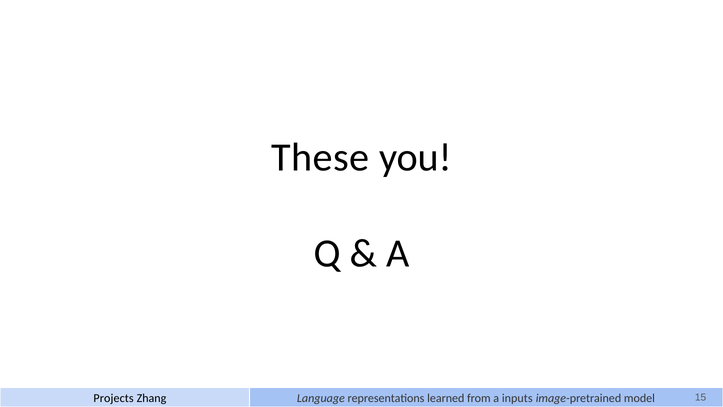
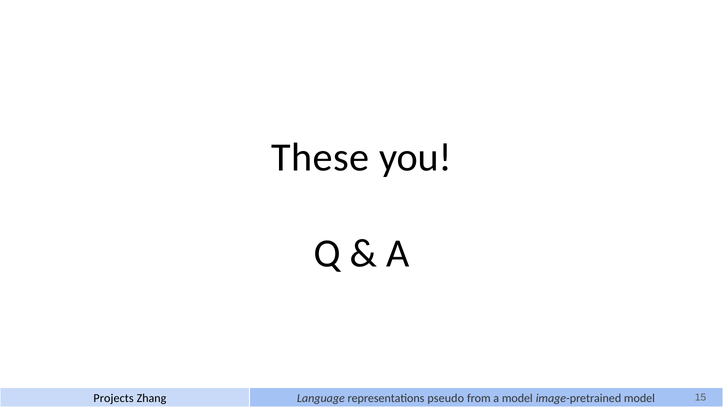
learned: learned -> pseudo
a inputs: inputs -> model
